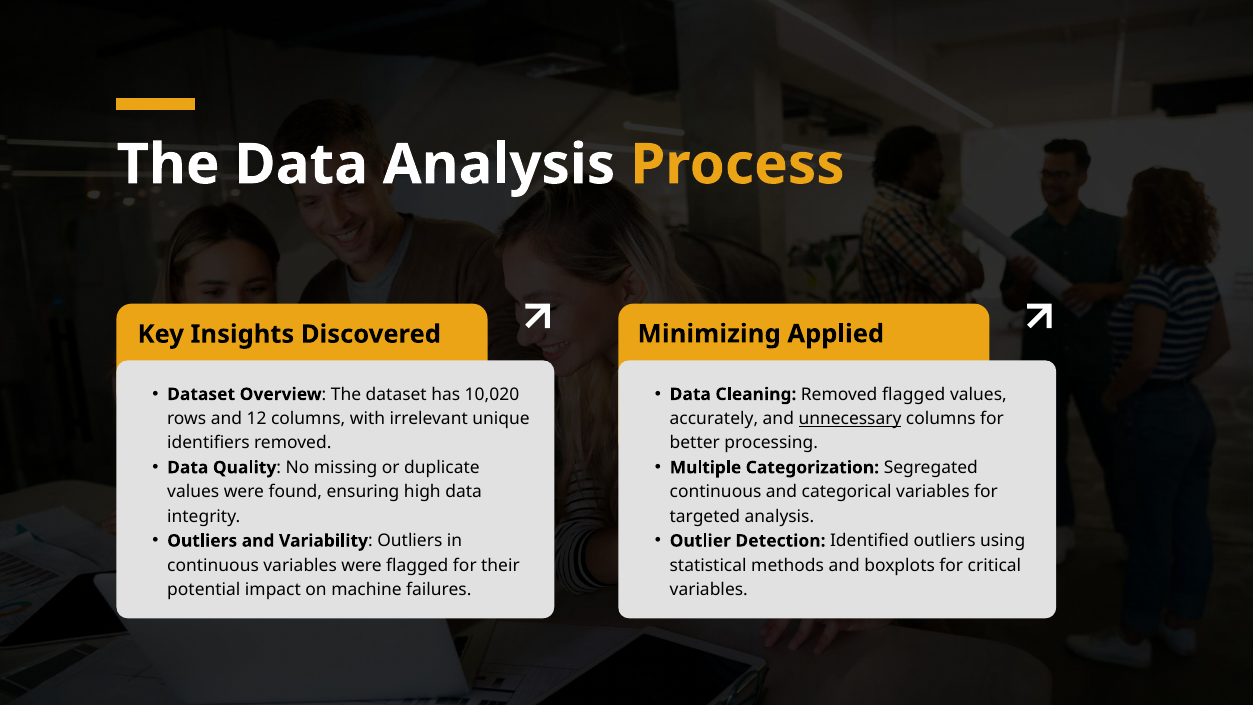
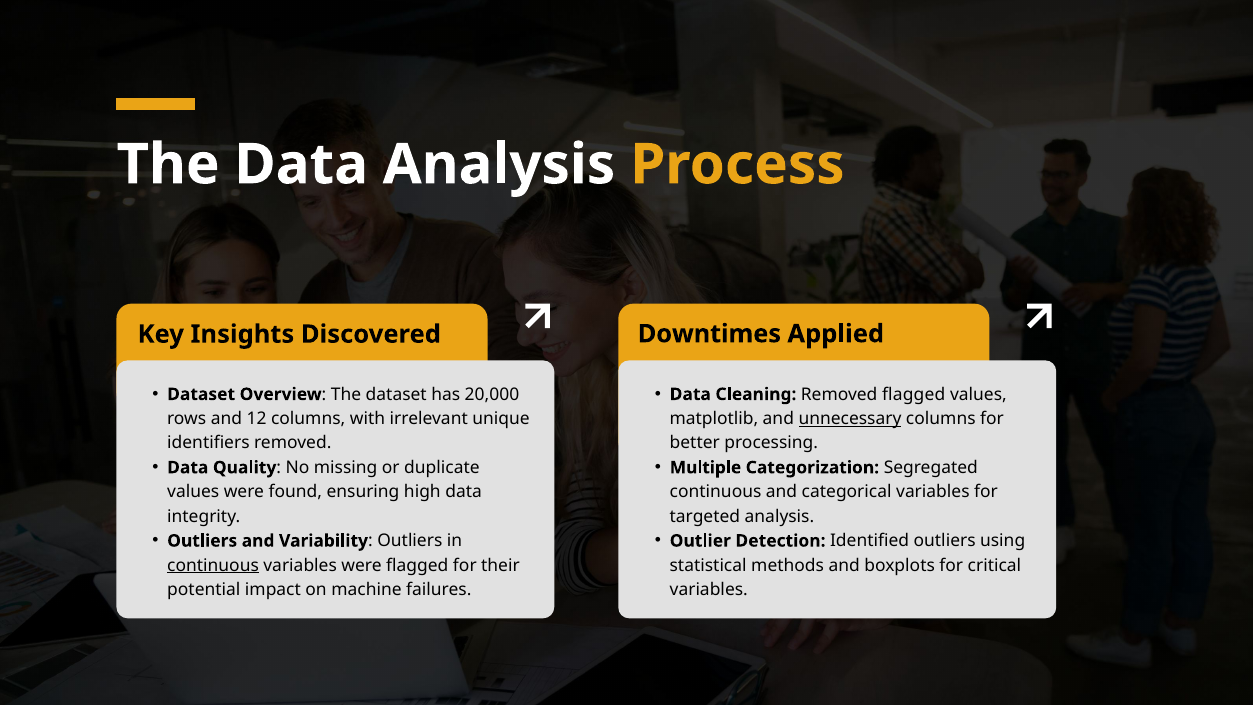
Minimizing: Minimizing -> Downtimes
10,020: 10,020 -> 20,000
accurately: accurately -> matplotlib
continuous at (213, 565) underline: none -> present
